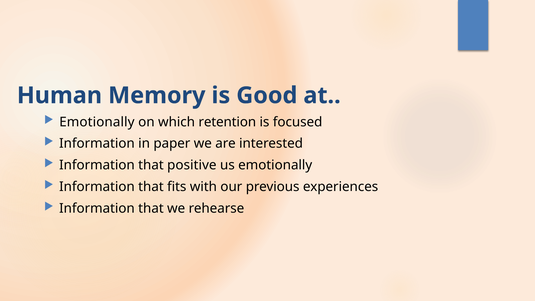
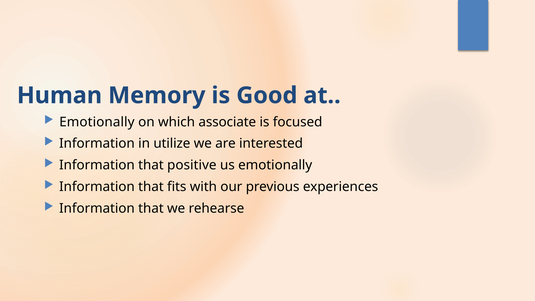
retention: retention -> associate
paper: paper -> utilize
